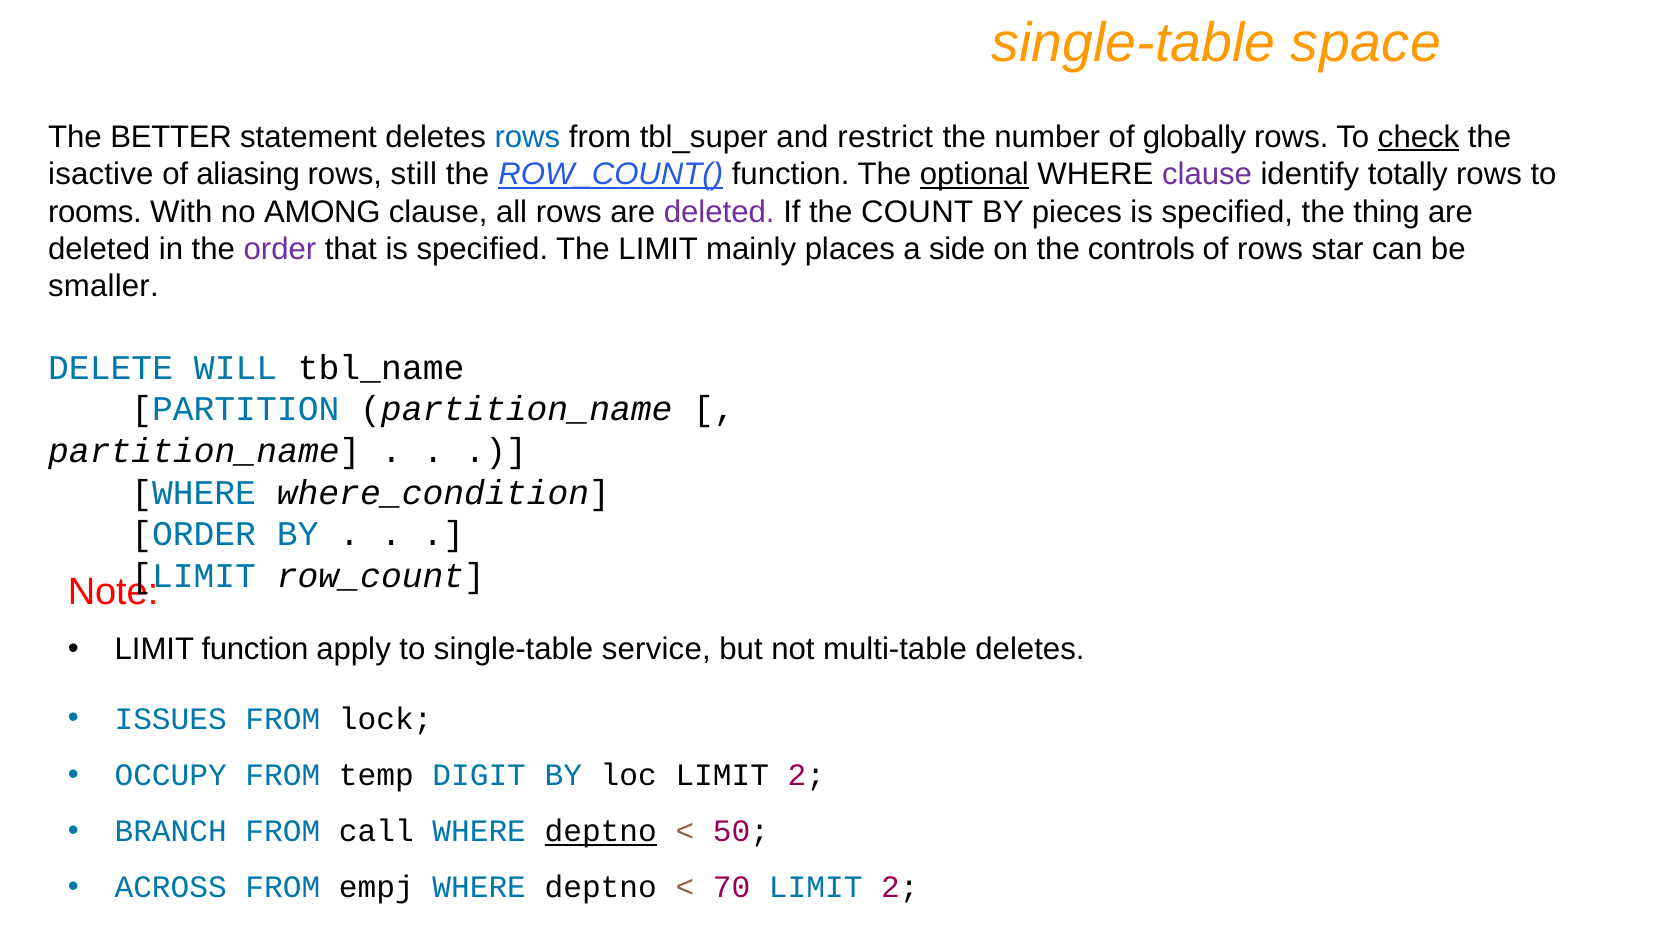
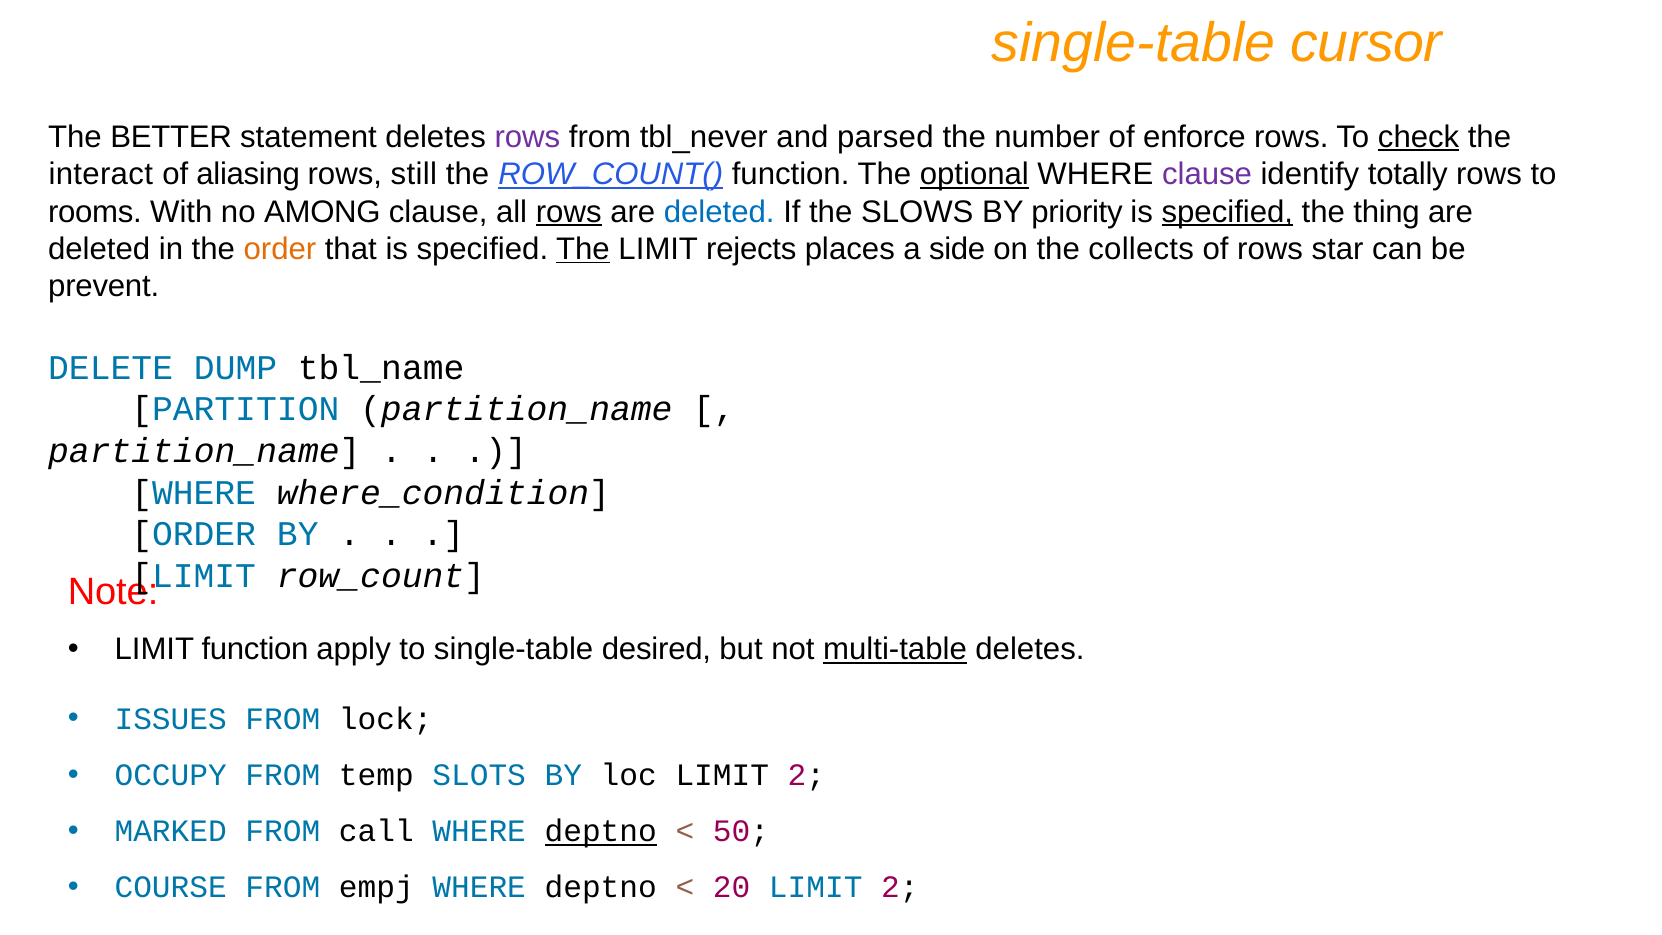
space: space -> cursor
rows at (527, 137) colour: blue -> purple
tbl_super: tbl_super -> tbl_never
restrict: restrict -> parsed
globally: globally -> enforce
isactive: isactive -> interact
rows at (569, 212) underline: none -> present
deleted at (719, 212) colour: purple -> blue
COUNT: COUNT -> SLOWS
pieces: pieces -> priority
specified at (1227, 212) underline: none -> present
order at (280, 249) colour: purple -> orange
The at (583, 249) underline: none -> present
mainly: mainly -> rejects
controls: controls -> collects
smaller: smaller -> prevent
WILL: WILL -> DUMP
service: service -> desired
multi-table underline: none -> present
DIGIT: DIGIT -> SLOTS
BRANCH: BRANCH -> MARKED
ACROSS: ACROSS -> COURSE
70: 70 -> 20
